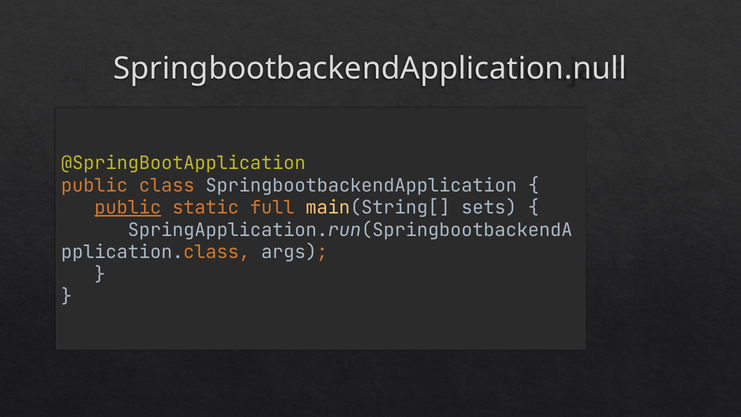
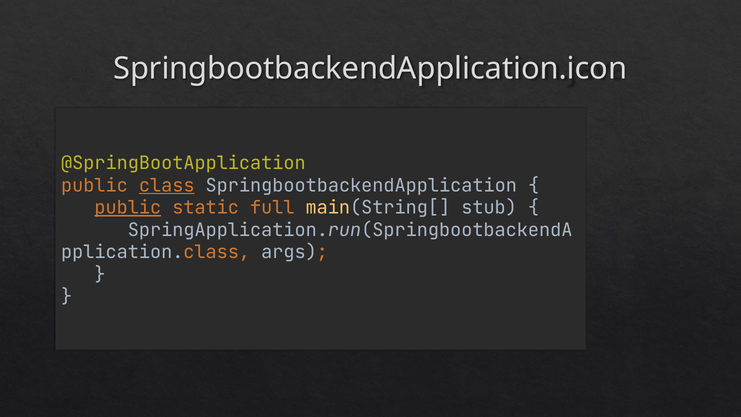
SpringbootbackendApplication.null: SpringbootbackendApplication.null -> SpringbootbackendApplication.icon
class underline: none -> present
sets: sets -> stub
